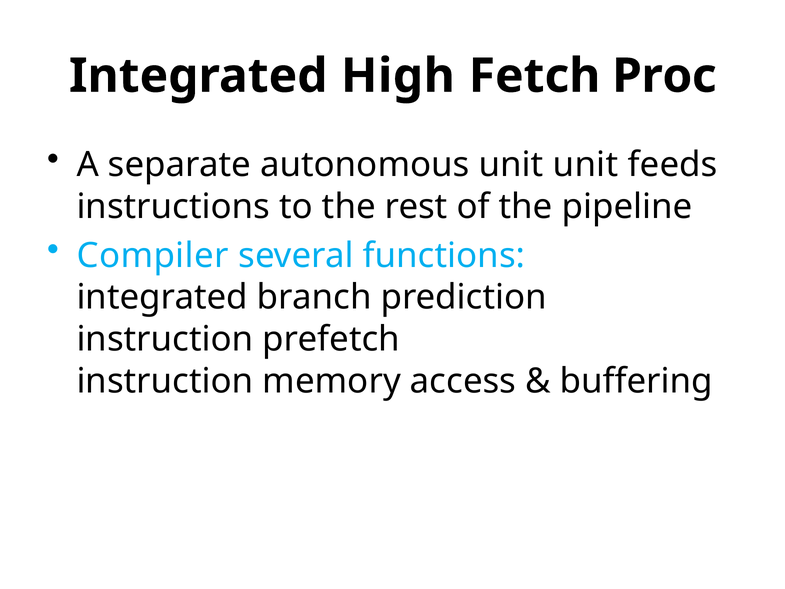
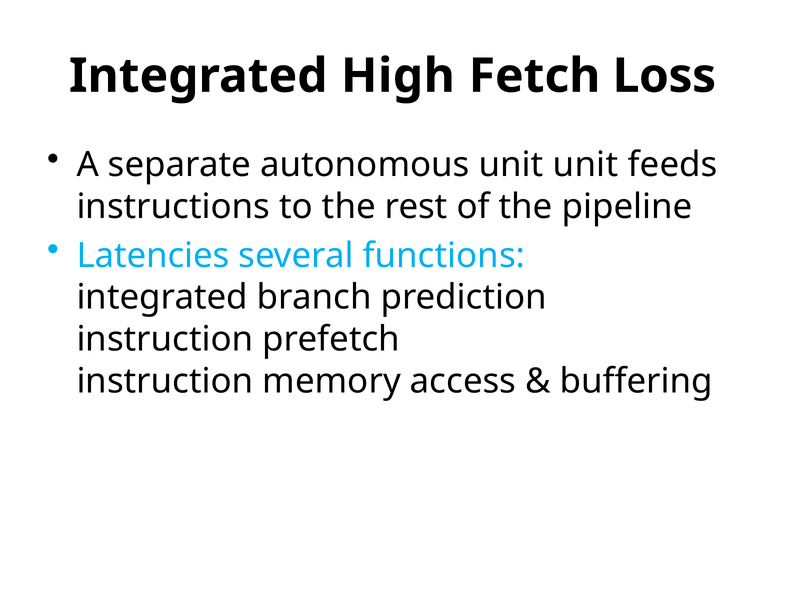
Proc: Proc -> Loss
Compiler: Compiler -> Latencies
